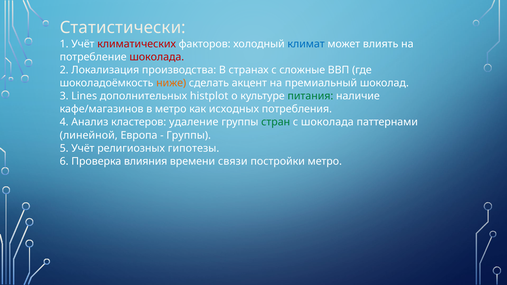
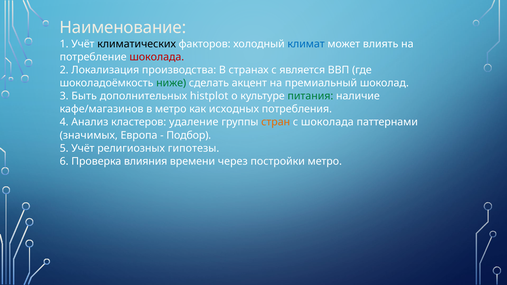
Статистически: Статистически -> Наименование
климатических colour: red -> black
сложные: сложные -> является
ниже colour: orange -> green
Lines: Lines -> Быть
стран colour: green -> orange
линейной: линейной -> значимых
Группы at (189, 135): Группы -> Подбор
связи: связи -> через
